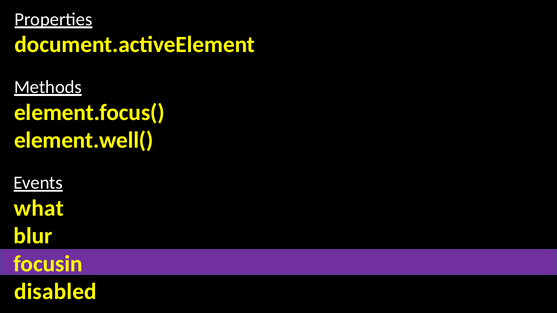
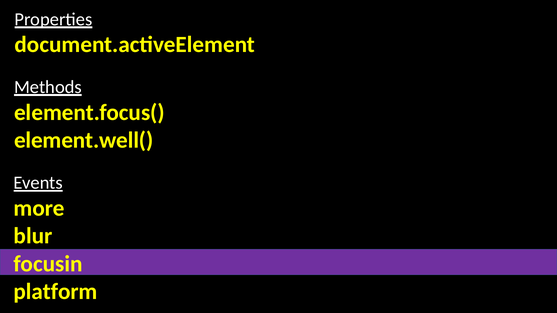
what: what -> more
disabled: disabled -> platform
